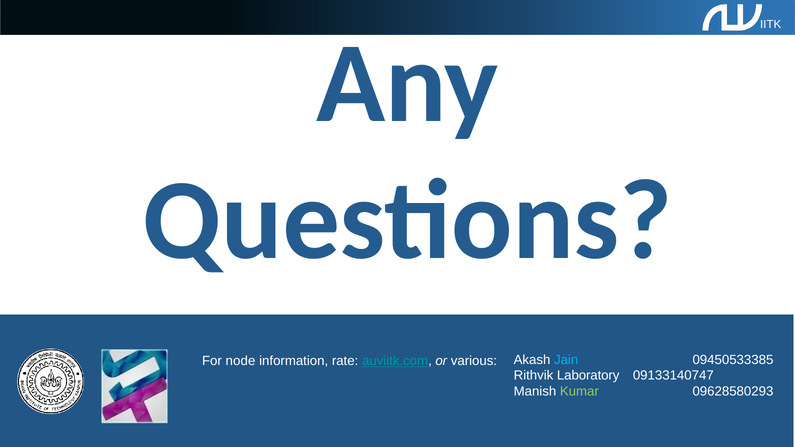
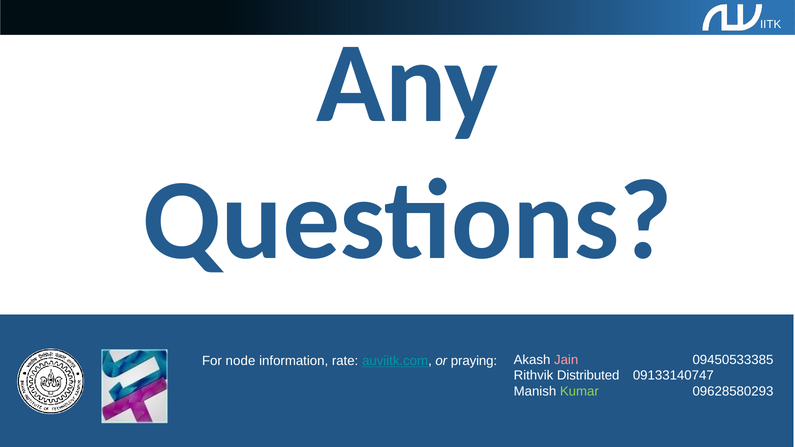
various: various -> praying
Jain colour: light blue -> pink
Laboratory: Laboratory -> Distributed
